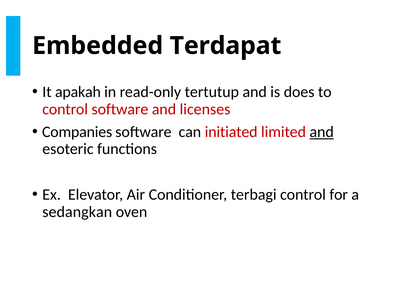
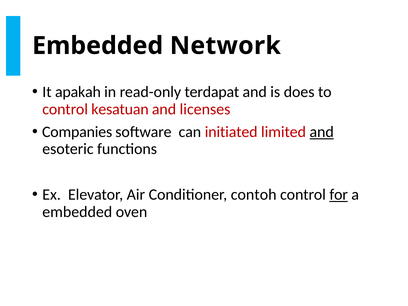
Terdapat: Terdapat -> Network
tertutup: tertutup -> terdapat
control software: software -> kesatuan
terbagi: terbagi -> contoh
for underline: none -> present
sedangkan at (77, 212): sedangkan -> embedded
